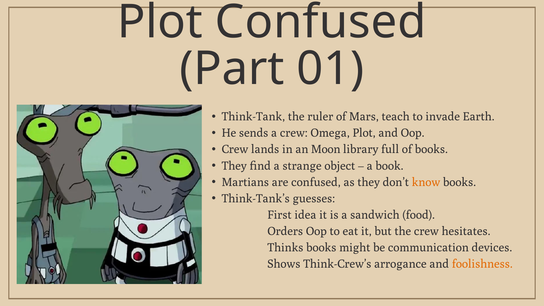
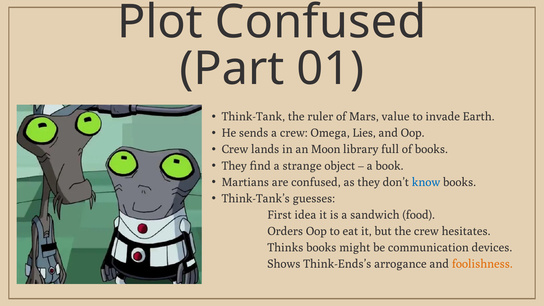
teach: teach -> value
Omega Plot: Plot -> Lies
know colour: orange -> blue
Think-Crew’s: Think-Crew’s -> Think-Ends’s
